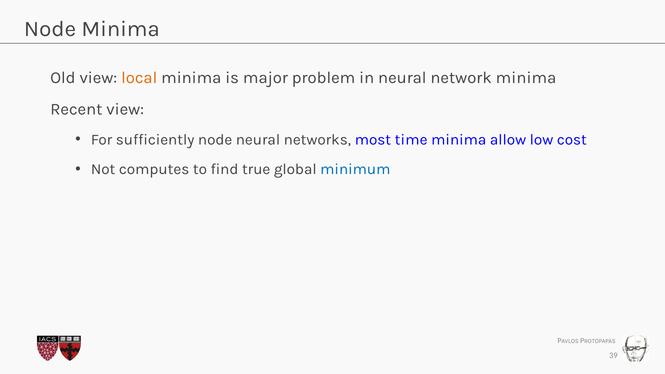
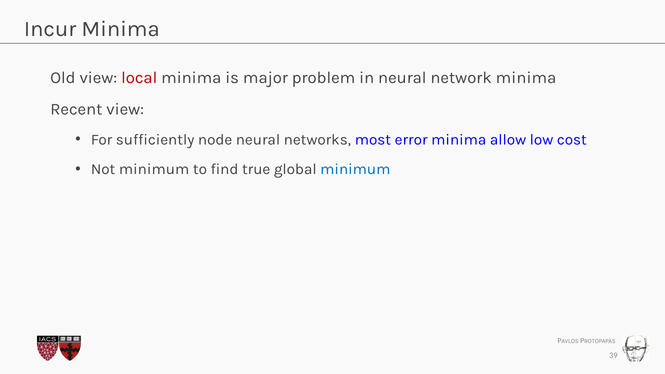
Node at (50, 29): Node -> Incur
local colour: orange -> red
time: time -> error
Not computes: computes -> minimum
